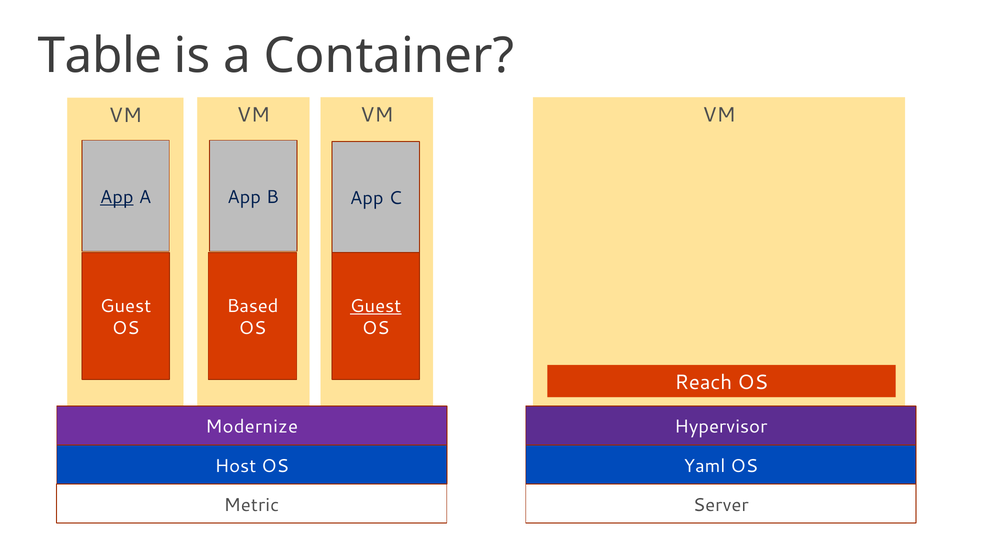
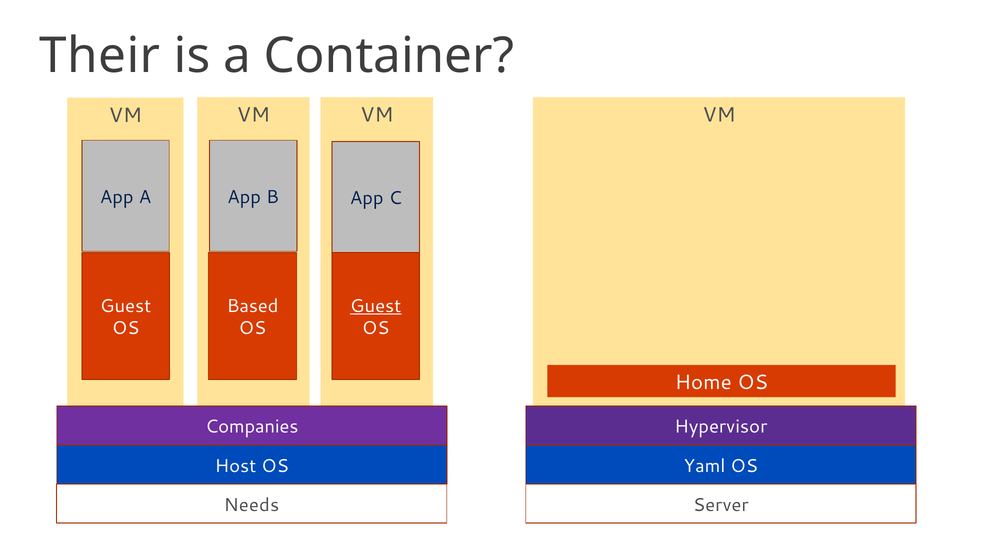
Table: Table -> Their
App at (117, 197) underline: present -> none
Reach: Reach -> Home
Modernize: Modernize -> Companies
Metric: Metric -> Needs
